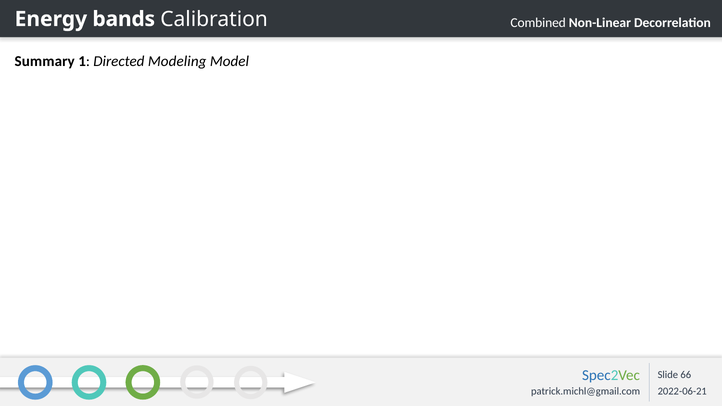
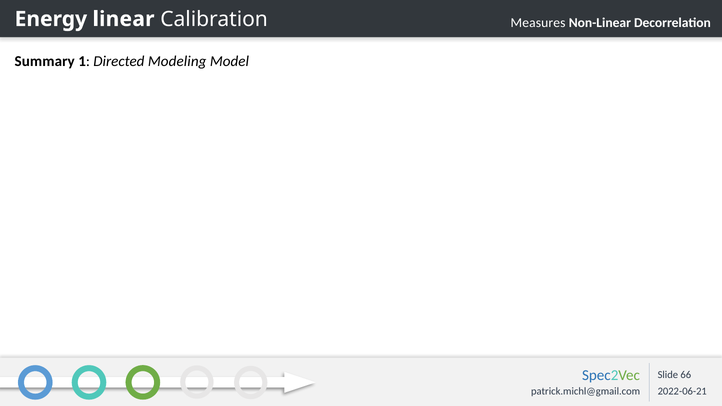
bands: bands -> linear
Combined: Combined -> Measures
